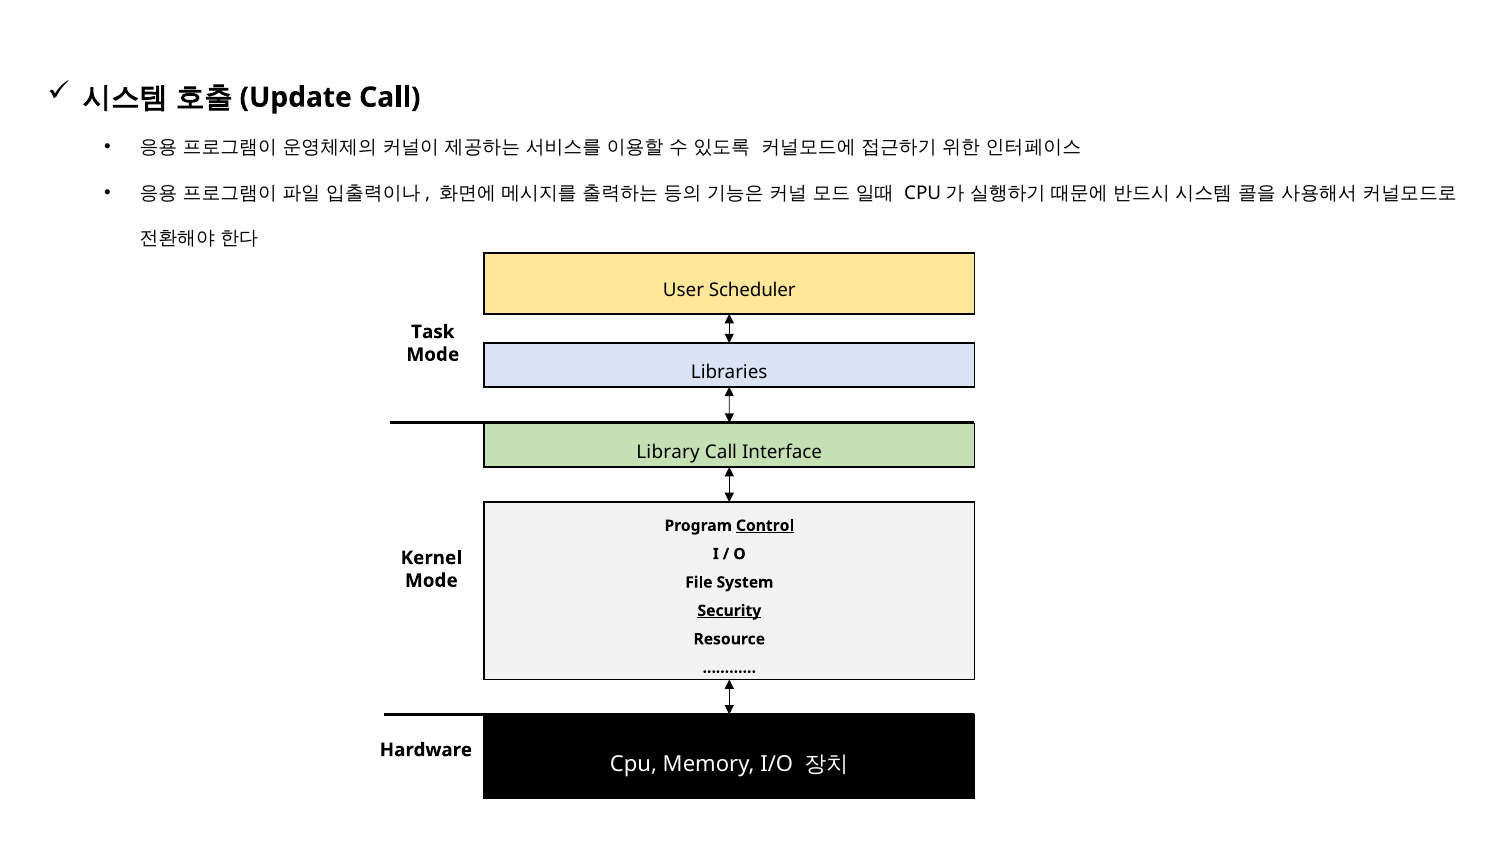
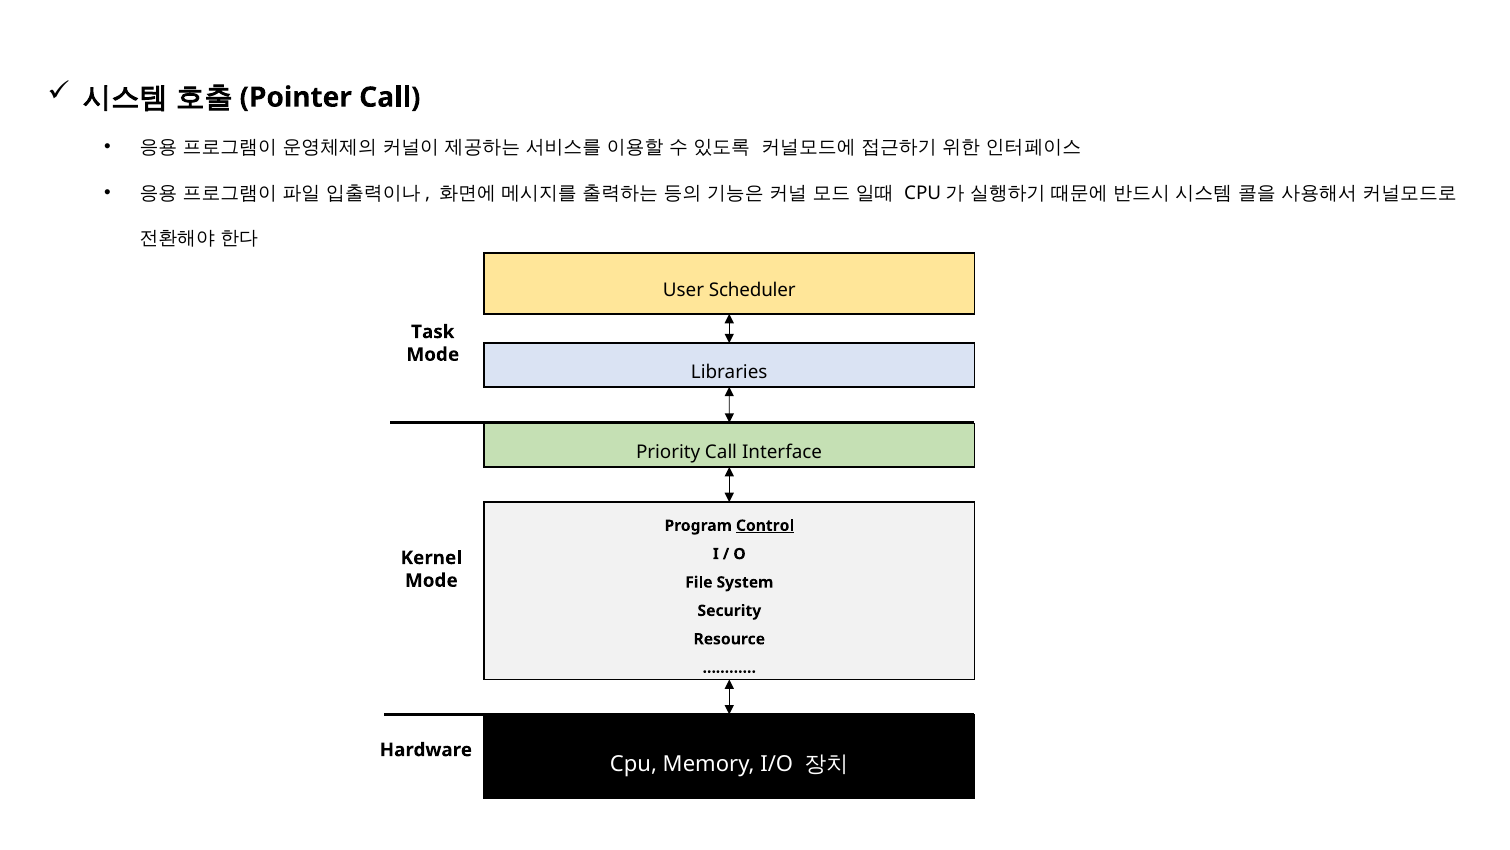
Update: Update -> Pointer
Library: Library -> Priority
Security underline: present -> none
